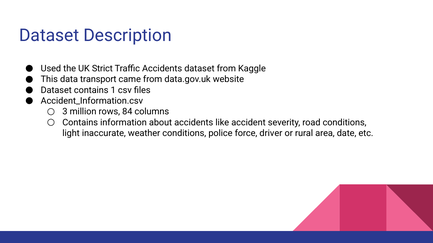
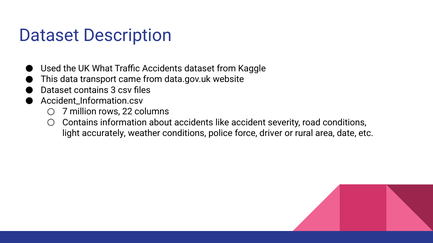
Strict: Strict -> What
1: 1 -> 3
3: 3 -> 7
84: 84 -> 22
inaccurate: inaccurate -> accurately
